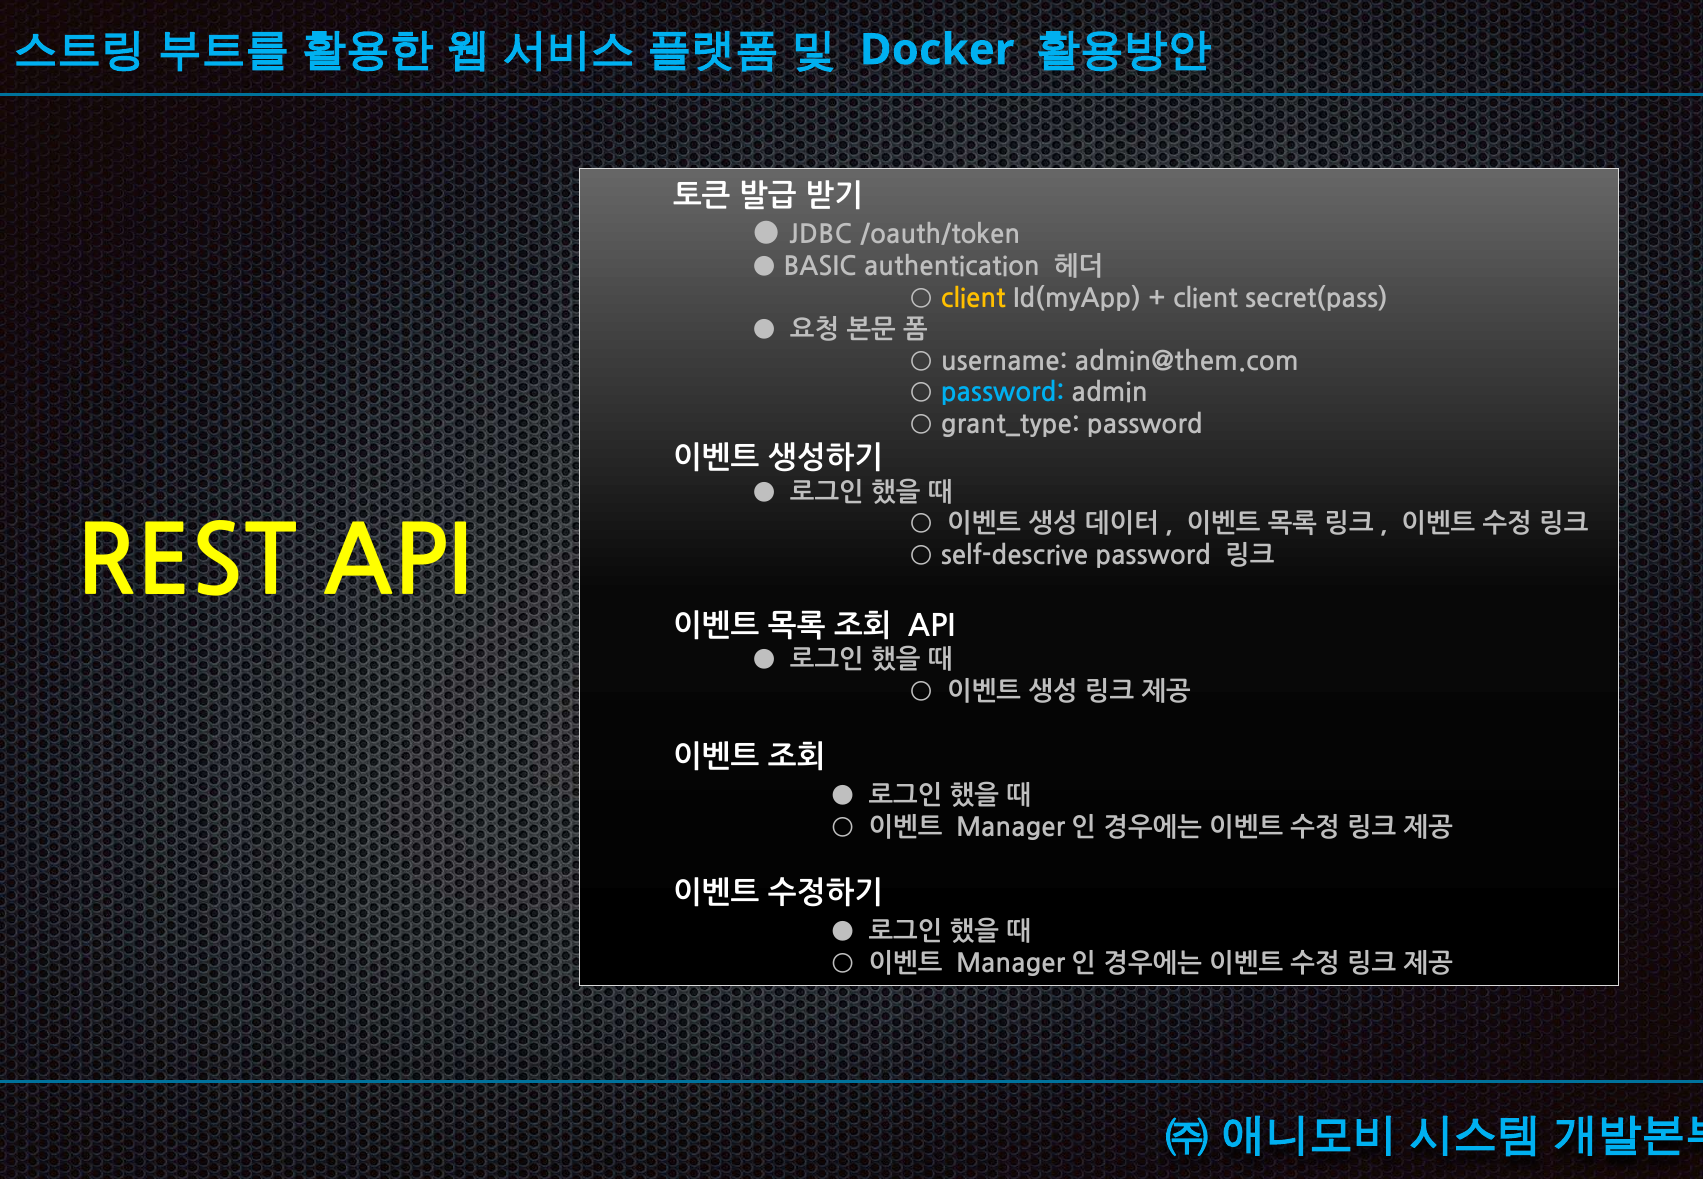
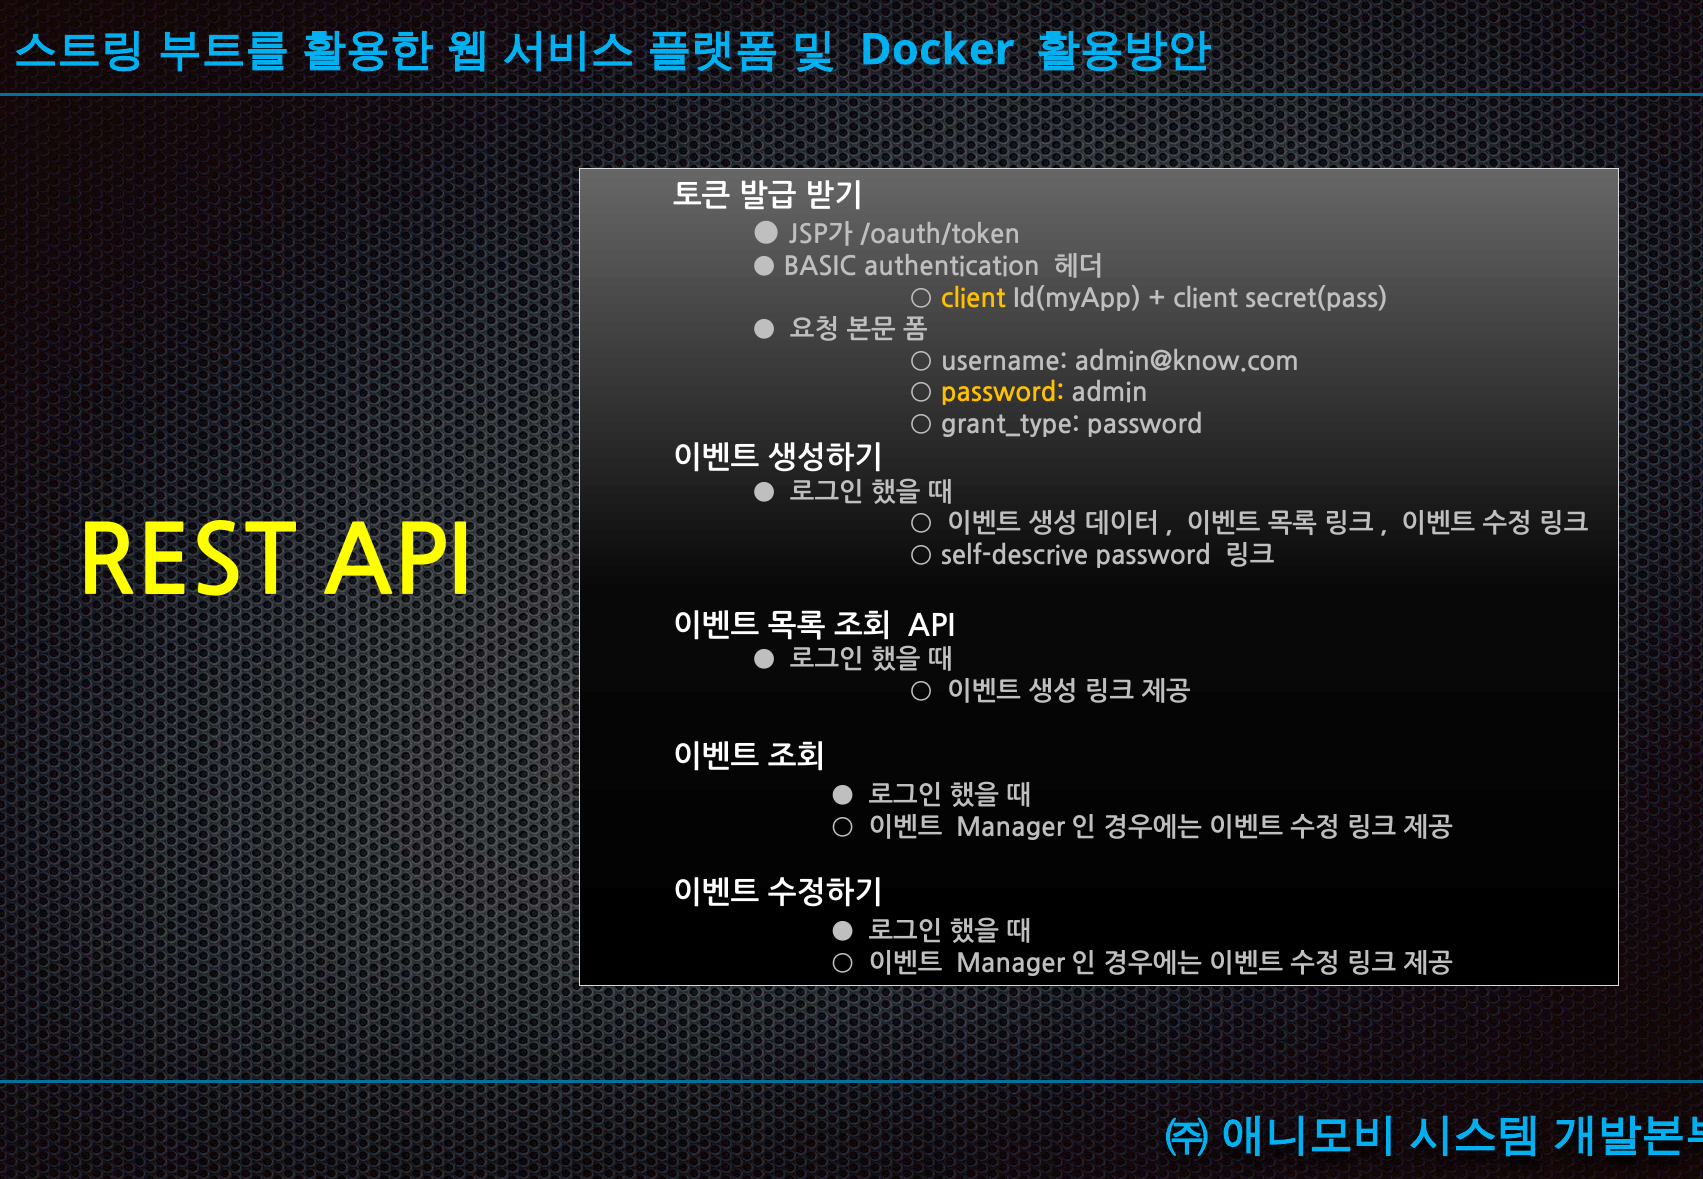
JDBC: JDBC -> JSP가
admin@them.com: admin@them.com -> admin@know.com
password at (1003, 393) colour: light blue -> yellow
